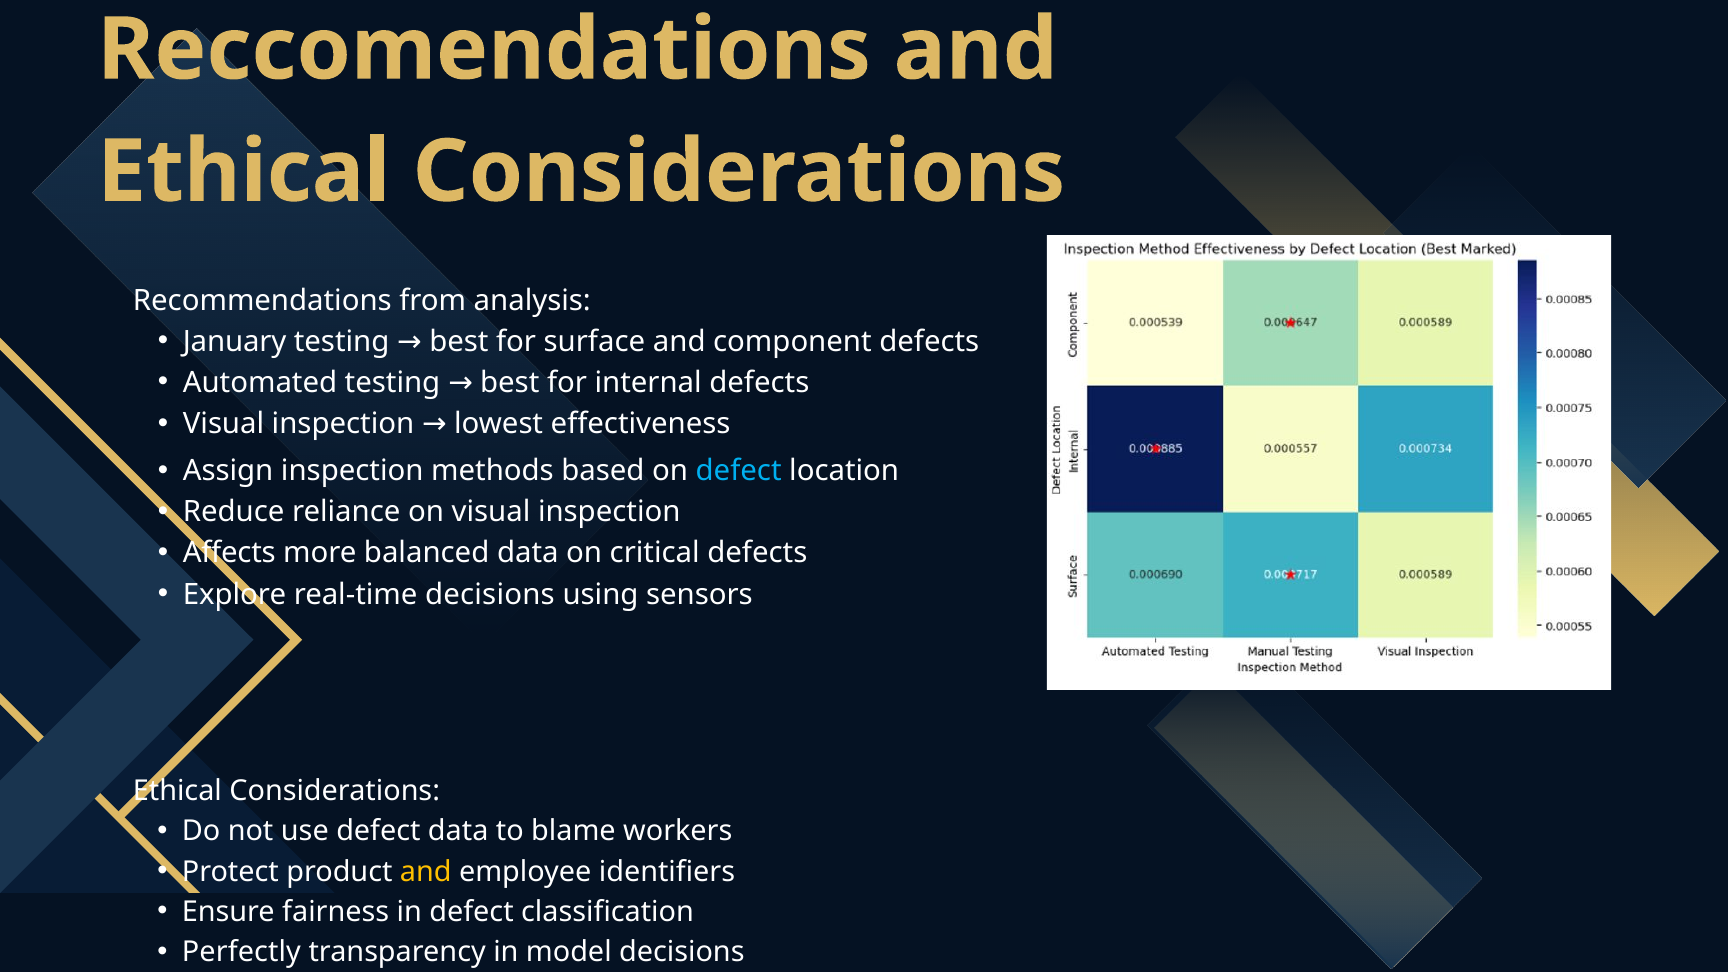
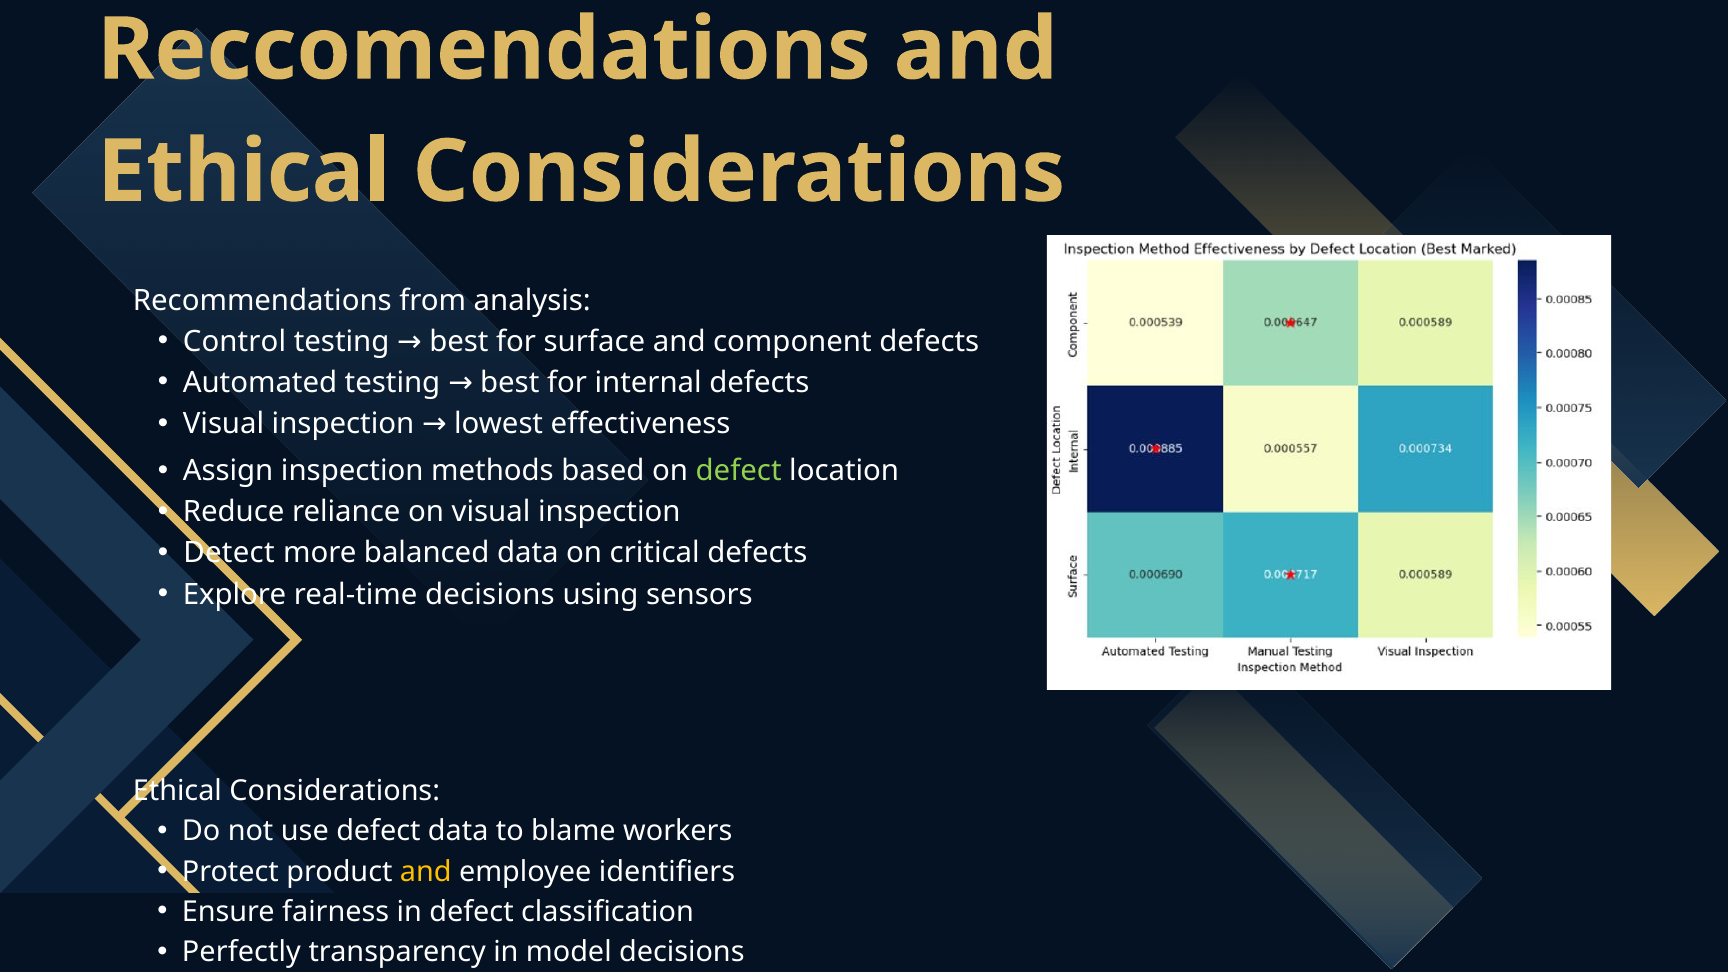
January: January -> Control
defect at (739, 471) colour: light blue -> light green
Affects: Affects -> Detect
